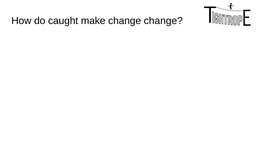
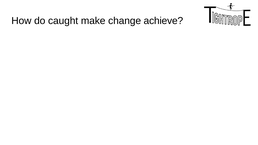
change change: change -> achieve
